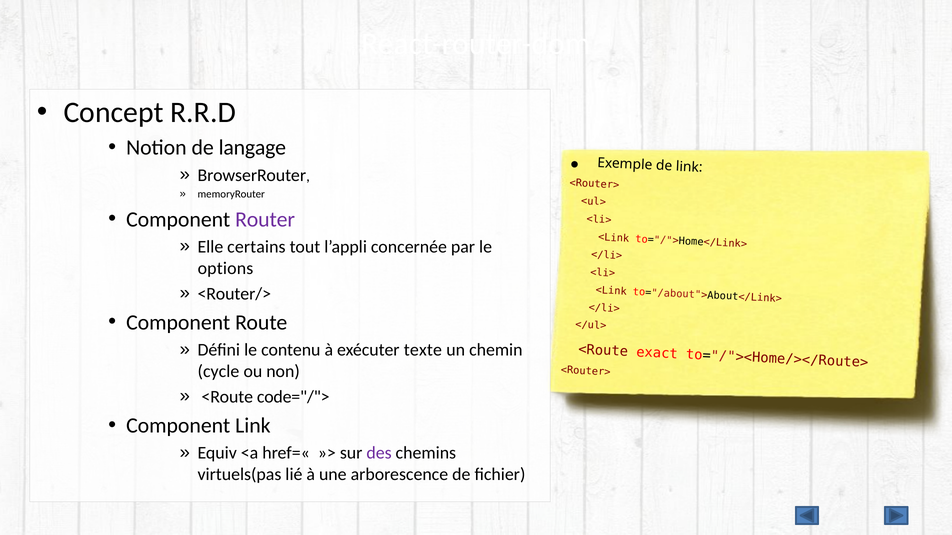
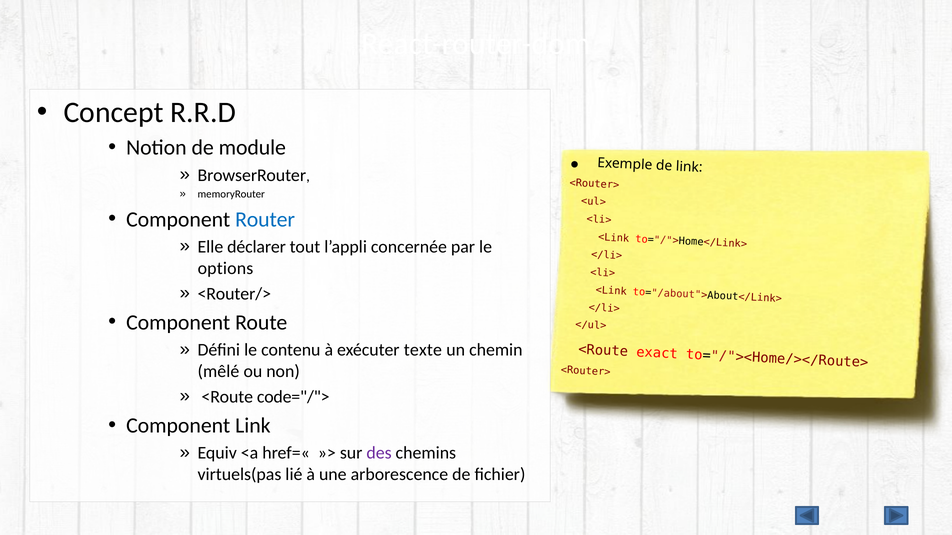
langage: langage -> module
Router colour: purple -> blue
certains: certains -> déclarer
cycle: cycle -> mêlé
